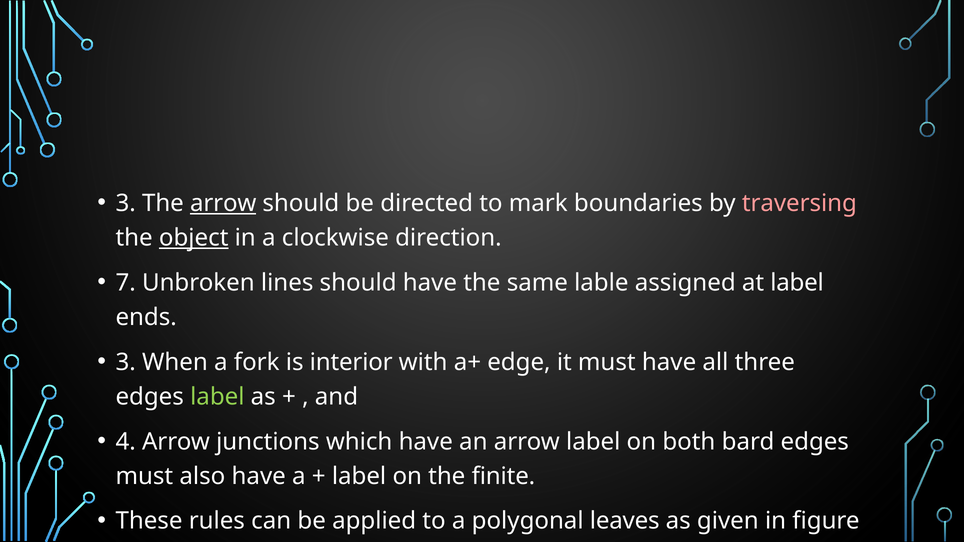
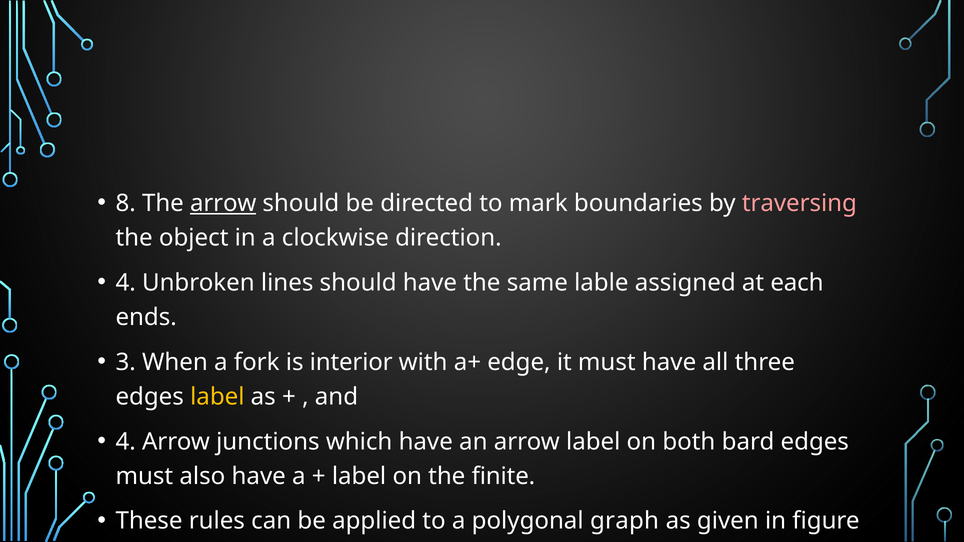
3 at (126, 203): 3 -> 8
object underline: present -> none
7 at (126, 283): 7 -> 4
at label: label -> each
label at (217, 397) colour: light green -> yellow
leaves: leaves -> graph
